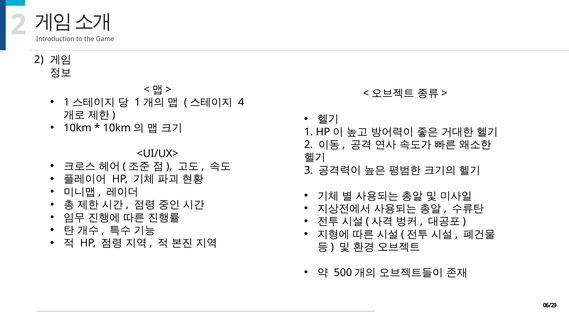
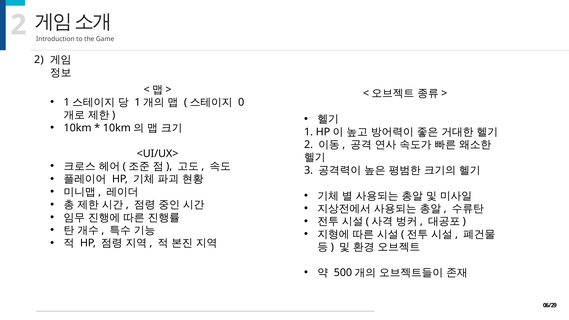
4: 4 -> 0
